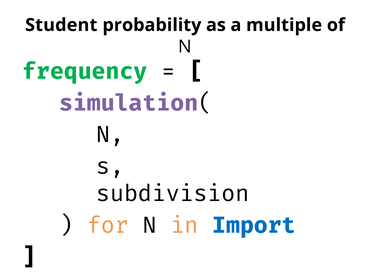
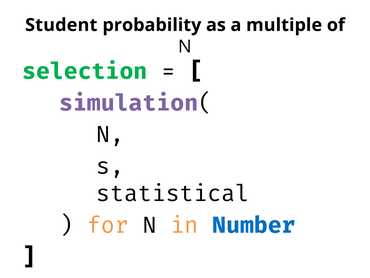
frequency: frequency -> selection
subdivision: subdivision -> statistical
Import: Import -> Number
